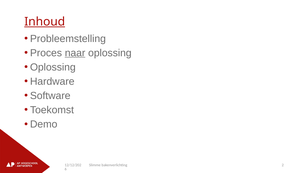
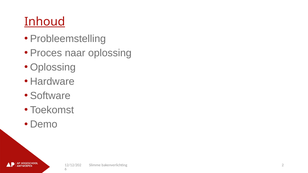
naar underline: present -> none
